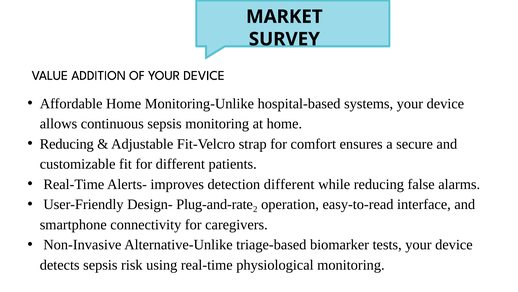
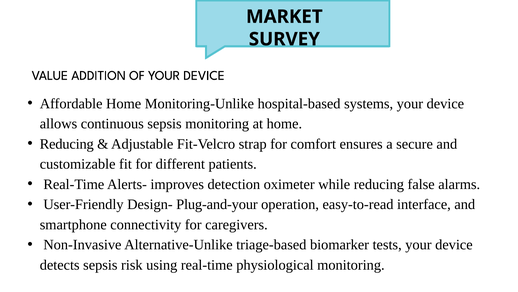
detection different: different -> oximeter
Plug-and-rate₂: Plug-and-rate₂ -> Plug-and-your
